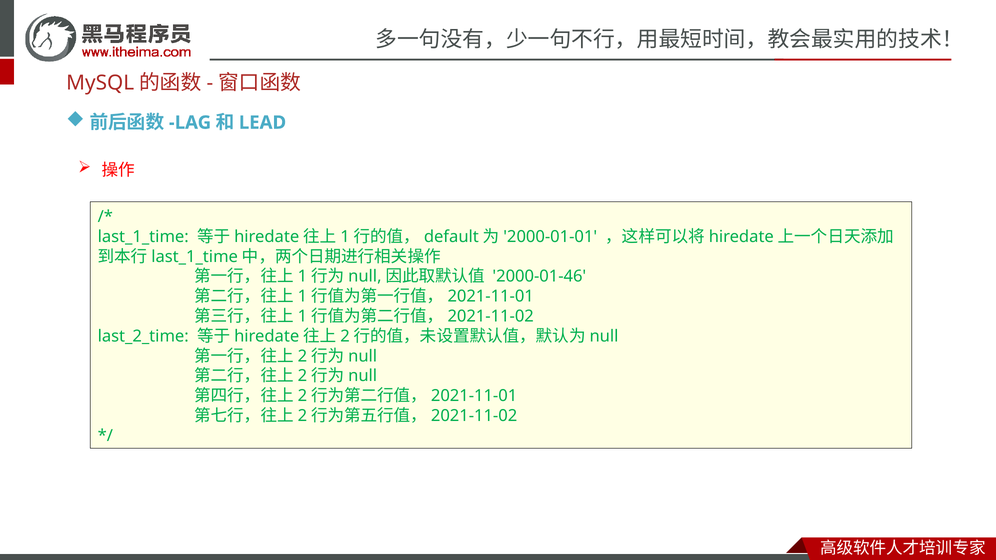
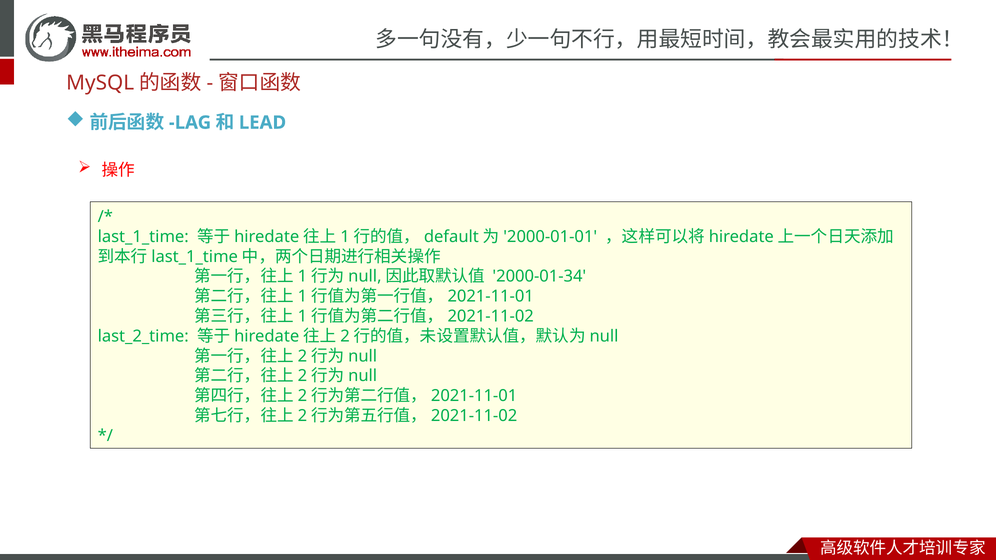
2000-01-46: 2000-01-46 -> 2000-01-34
